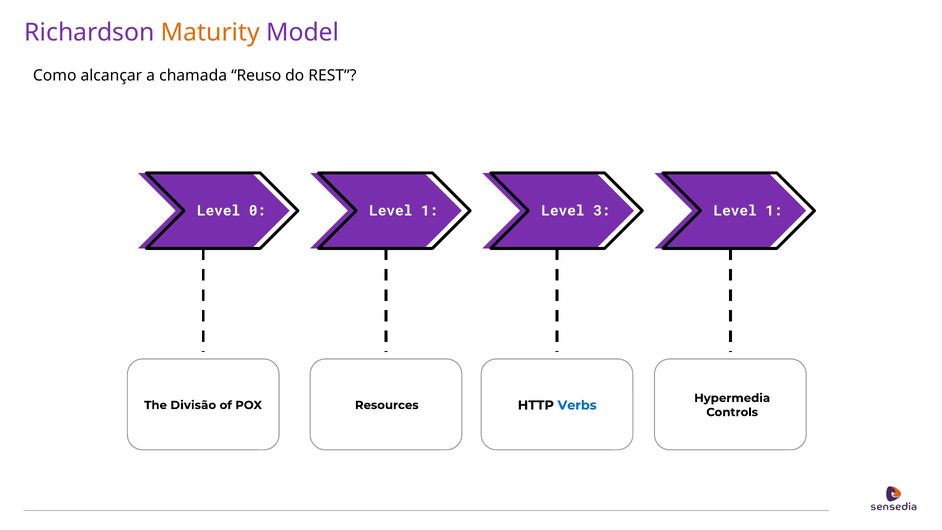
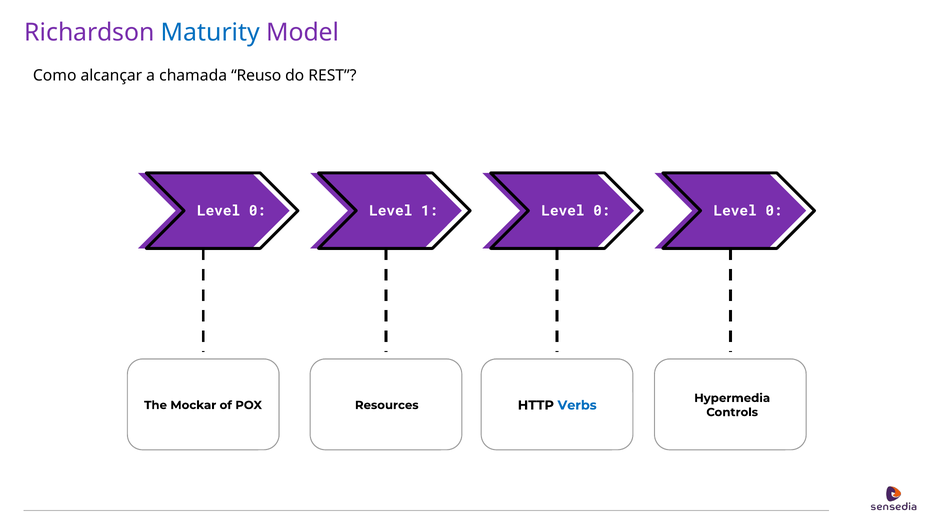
Maturity colour: orange -> blue
1 Level 3: 3 -> 0
1 at (774, 211): 1 -> 0
Divisão: Divisão -> Mockar
